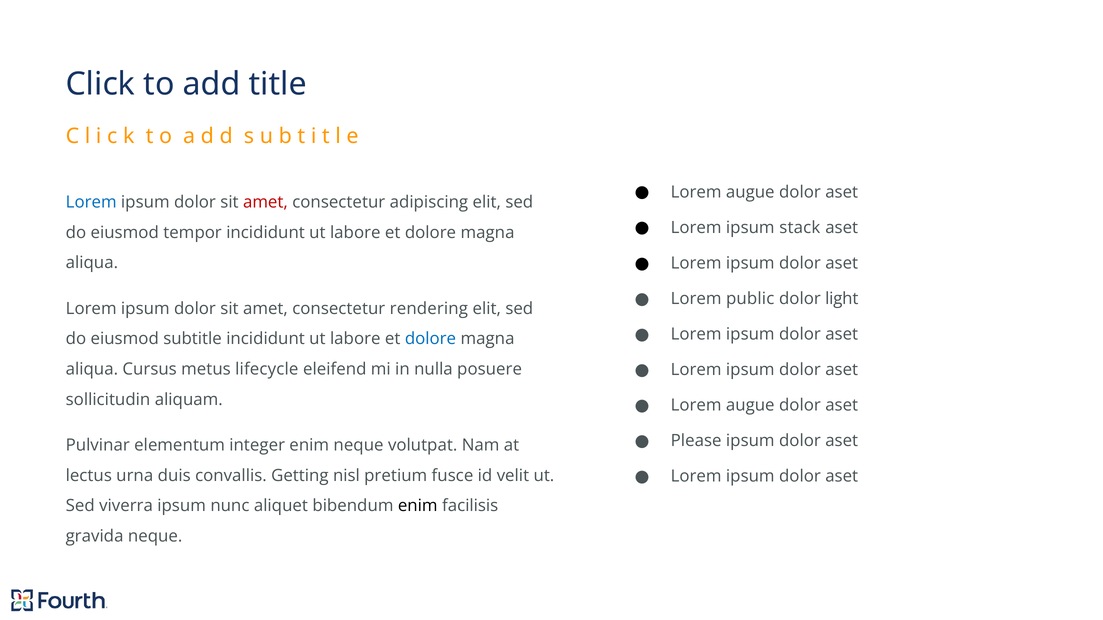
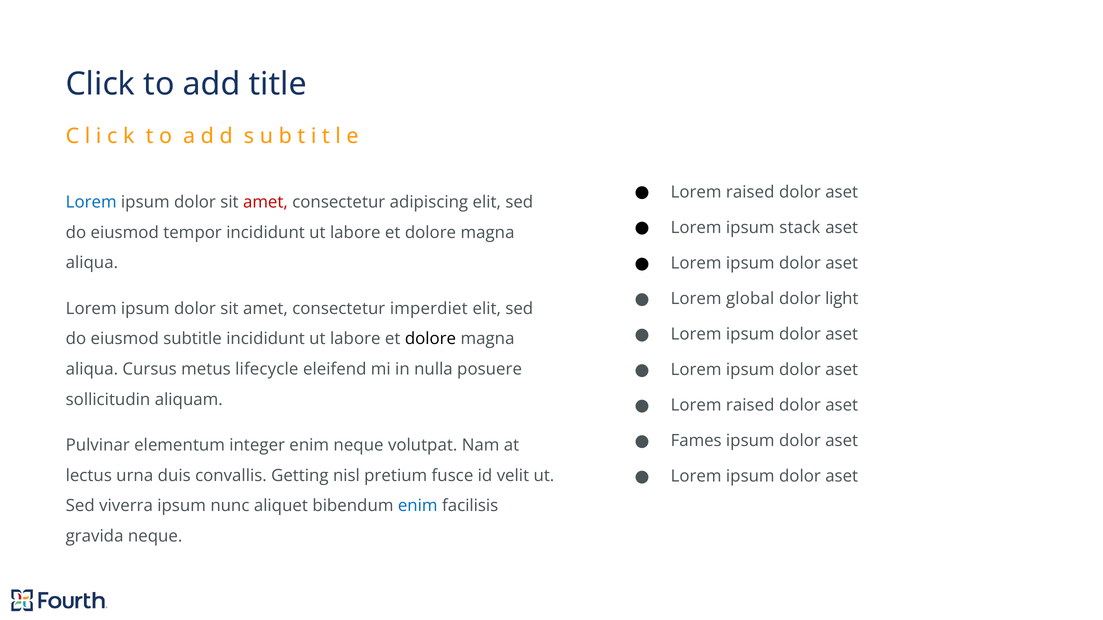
augue at (750, 192): augue -> raised
public: public -> global
rendering: rendering -> imperdiet
dolore at (430, 339) colour: blue -> black
augue at (750, 406): augue -> raised
Please: Please -> Fames
enim at (418, 506) colour: black -> blue
